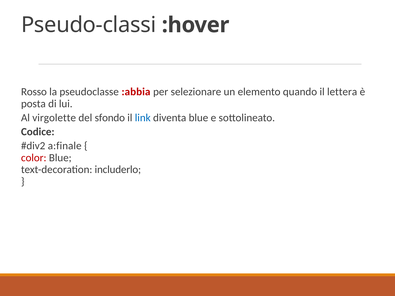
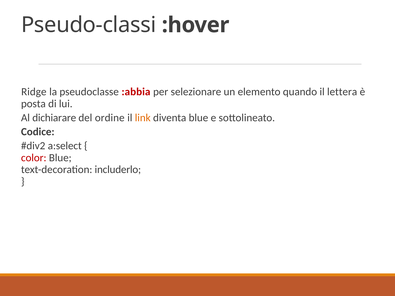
Rosso: Rosso -> Ridge
virgolette: virgolette -> dichiarare
sfondo: sfondo -> ordine
link colour: blue -> orange
a:finale: a:finale -> a:select
